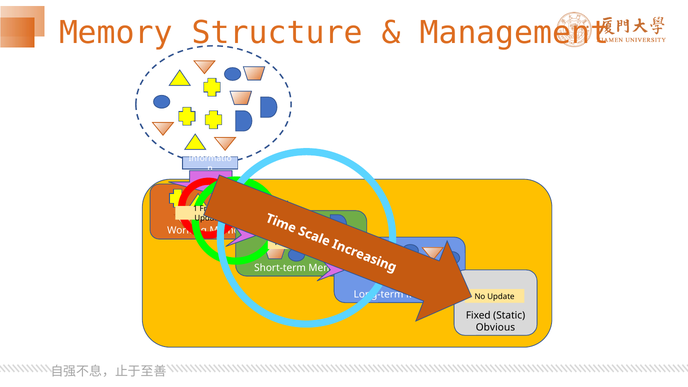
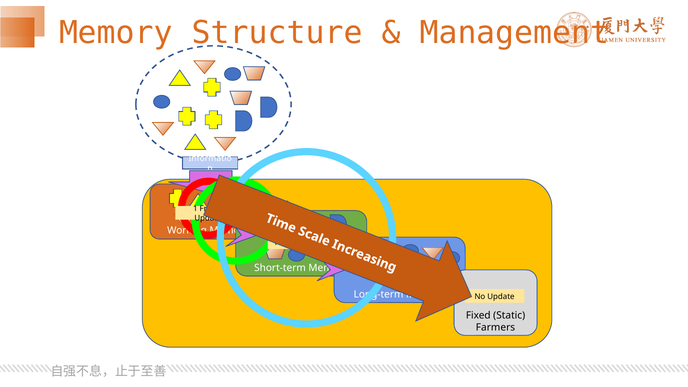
Obvious: Obvious -> Farmers
